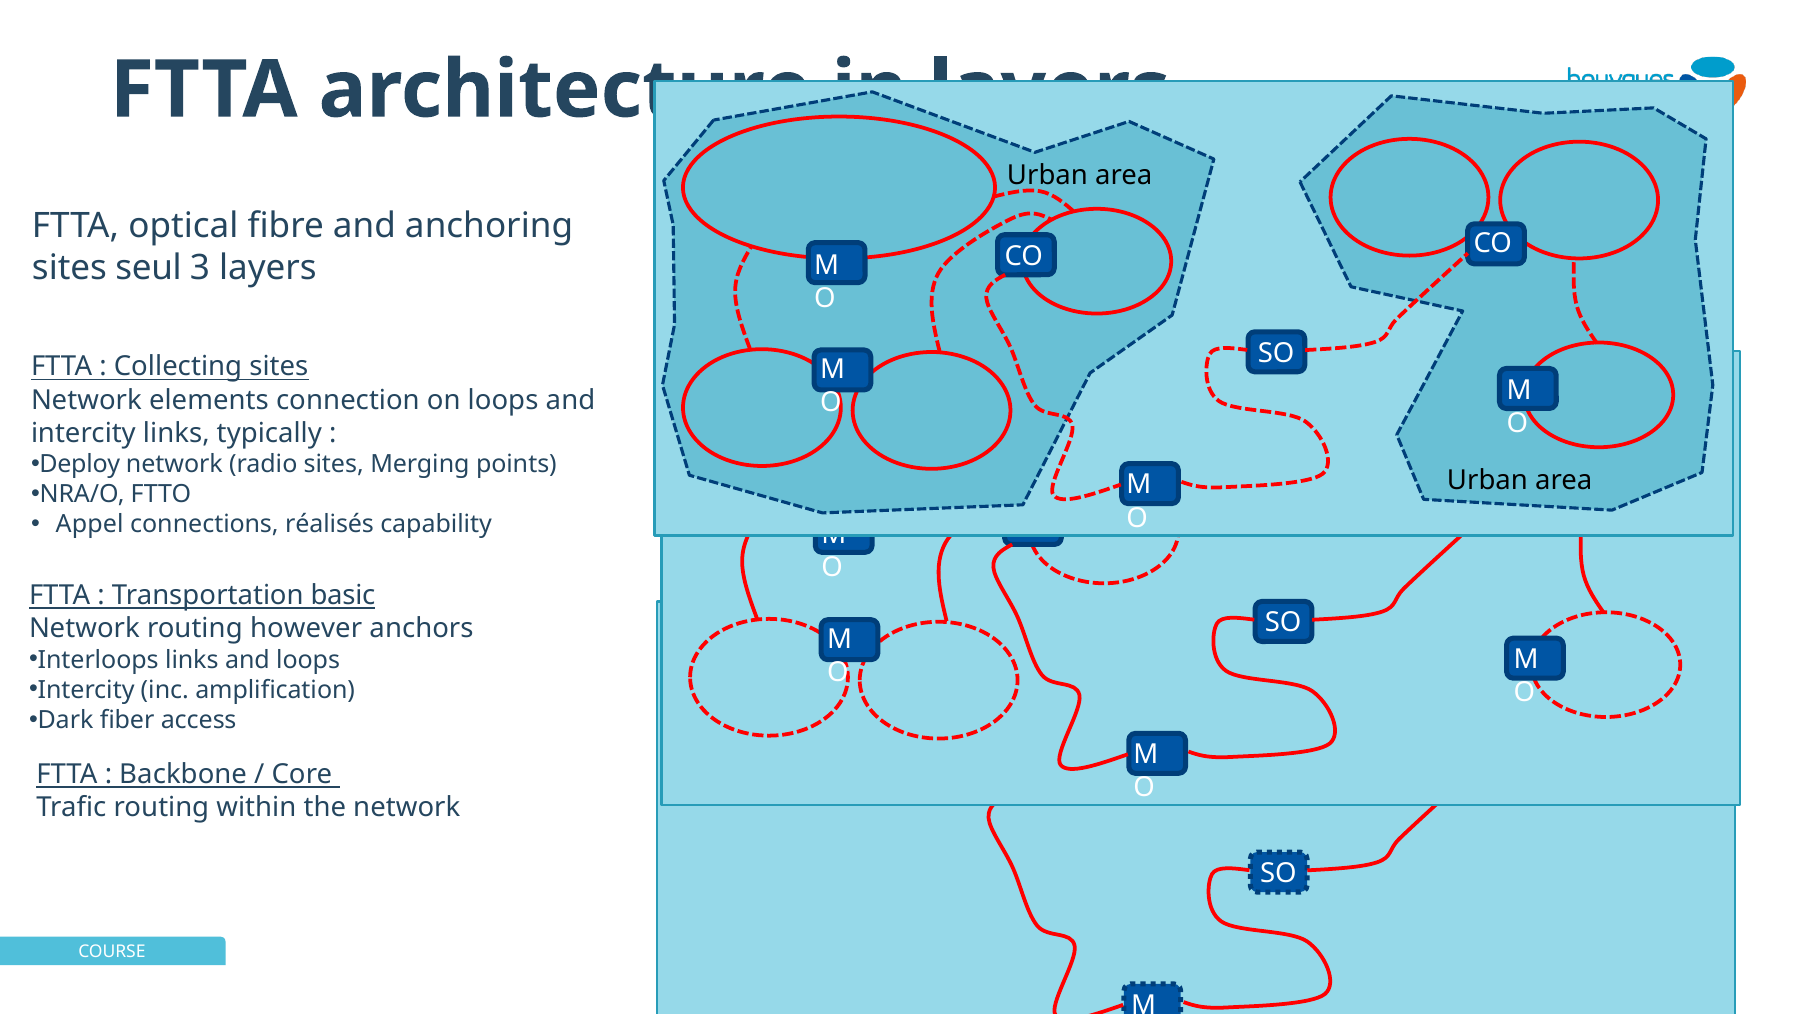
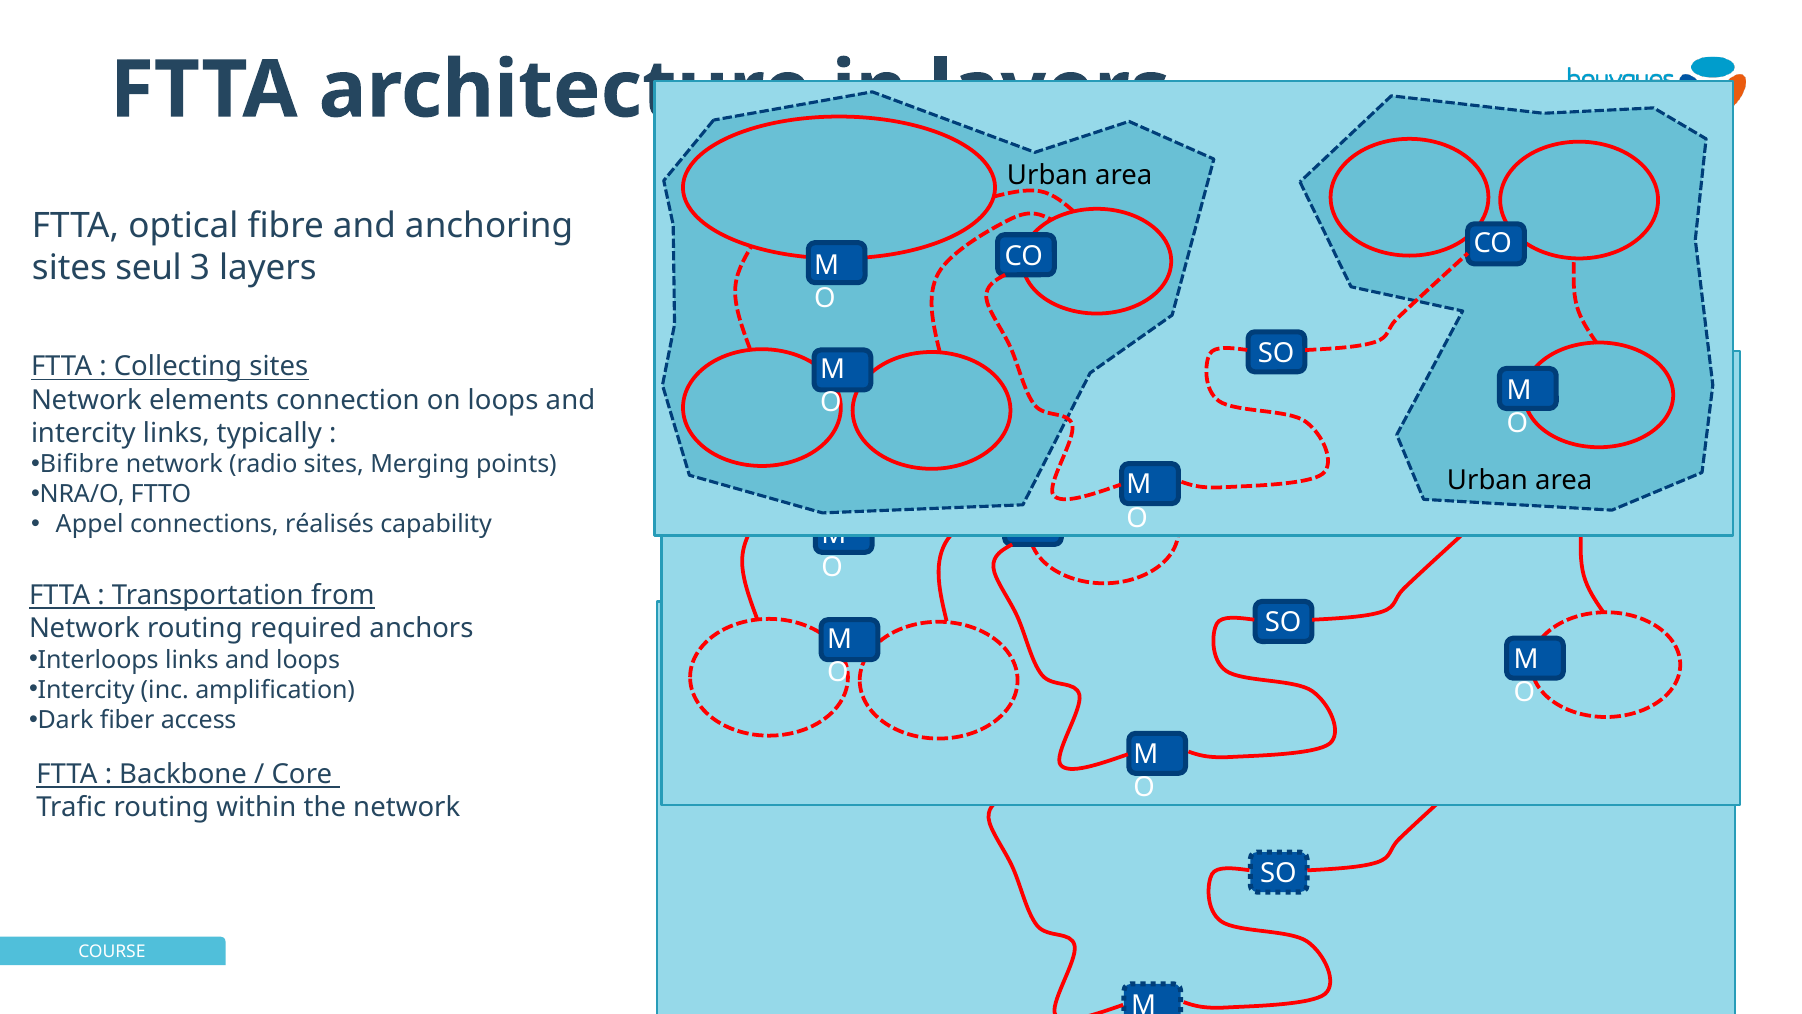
Deploy: Deploy -> Bifibre
basic: basic -> from
however: however -> required
